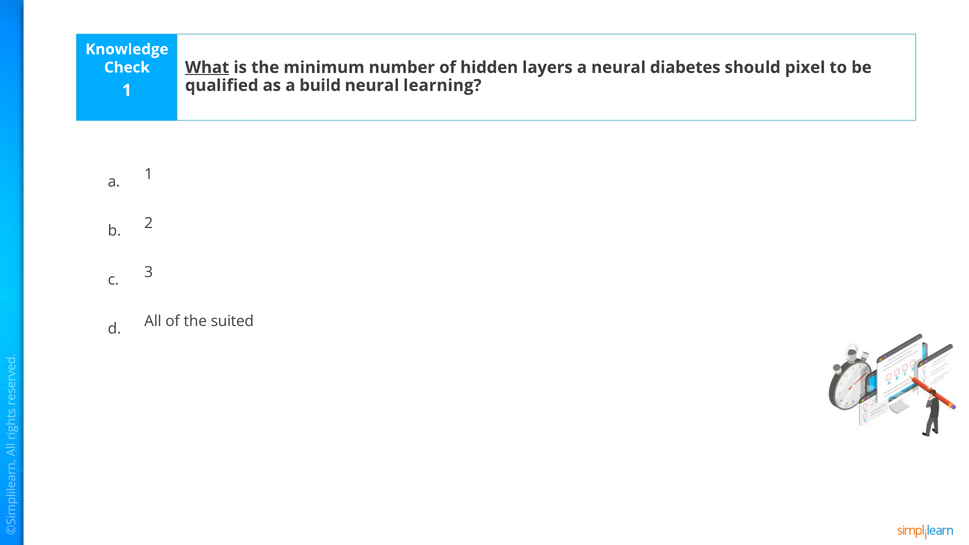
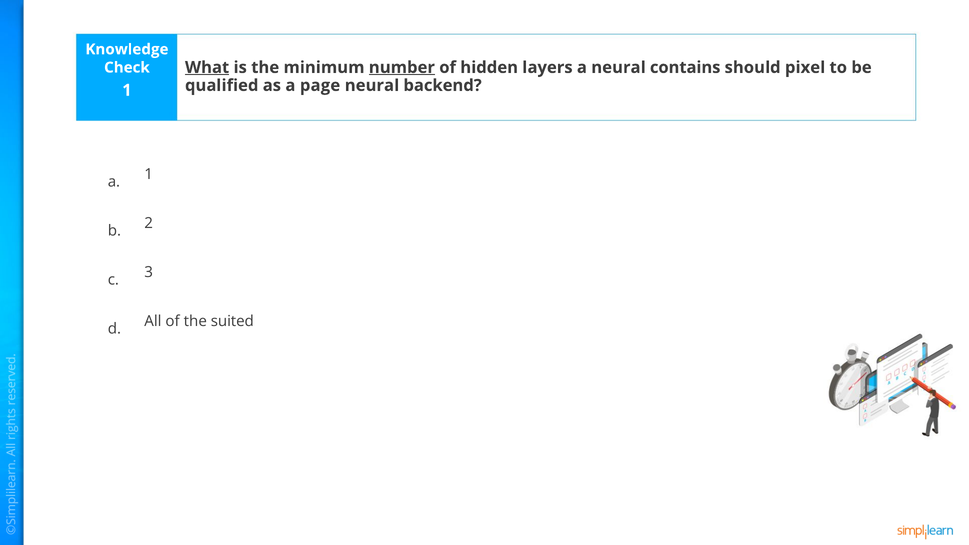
number underline: none -> present
diabetes: diabetes -> contains
build: build -> page
learning: learning -> backend
